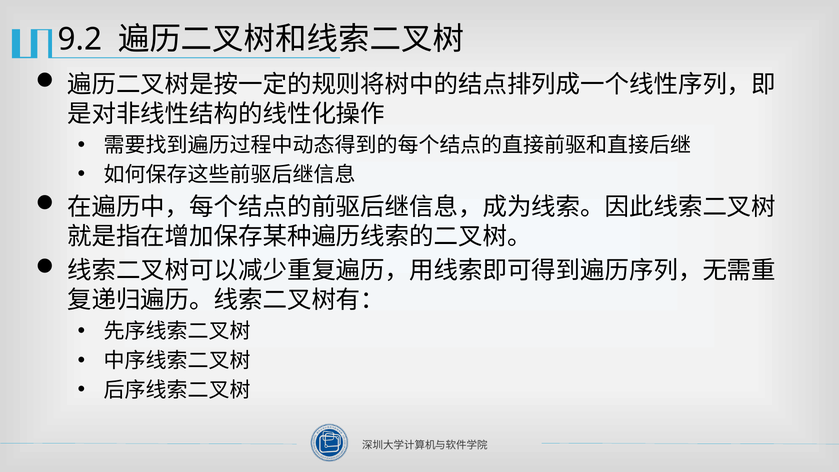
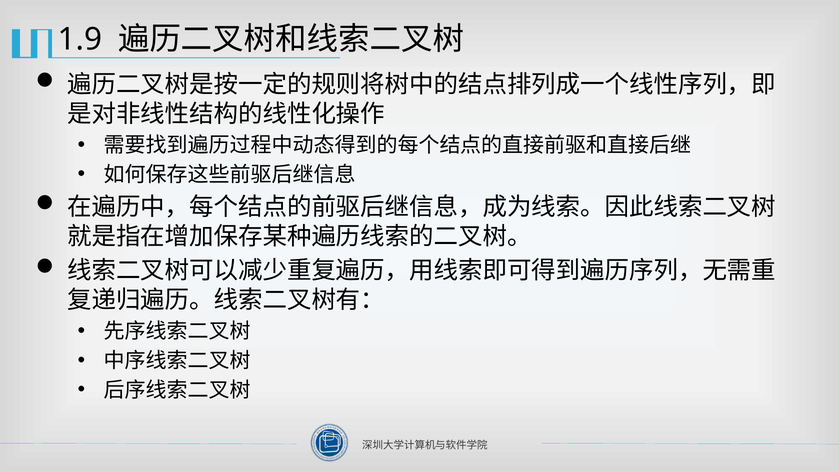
9.2: 9.2 -> 1.9
